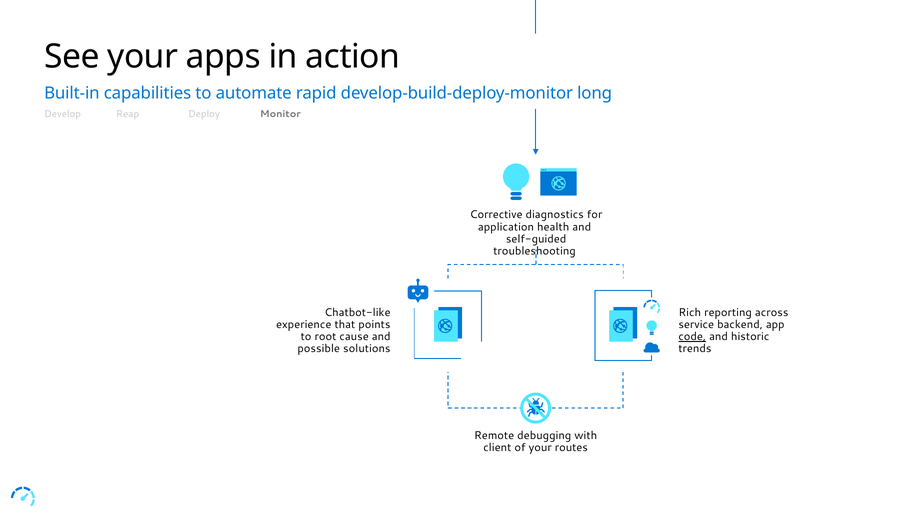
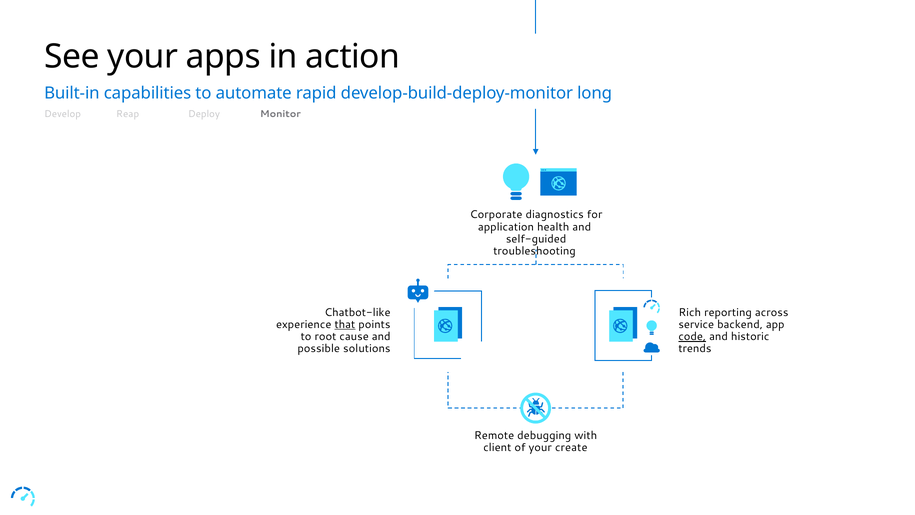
Corrective: Corrective -> Corporate
that underline: none -> present
routes: routes -> create
